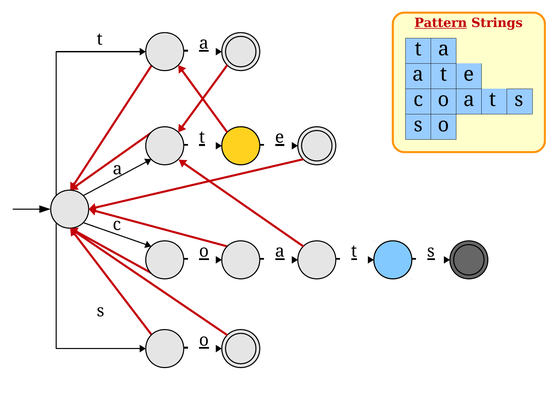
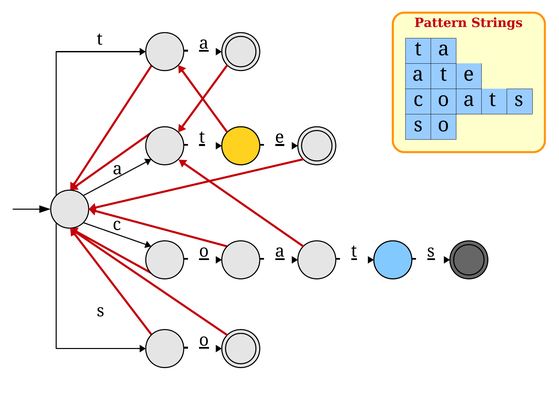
Pattern underline: present -> none
